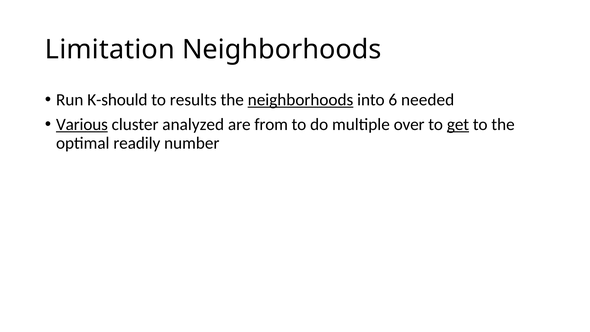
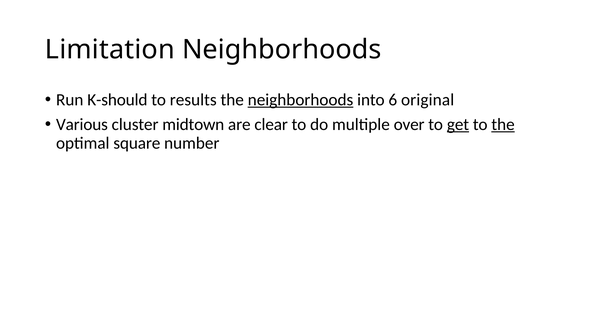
needed: needed -> original
Various underline: present -> none
analyzed: analyzed -> midtown
from: from -> clear
the at (503, 124) underline: none -> present
readily: readily -> square
